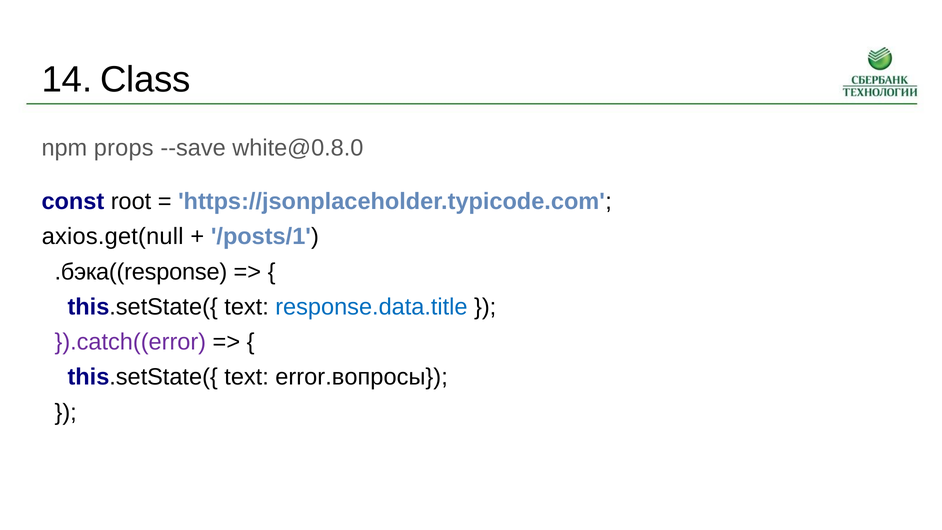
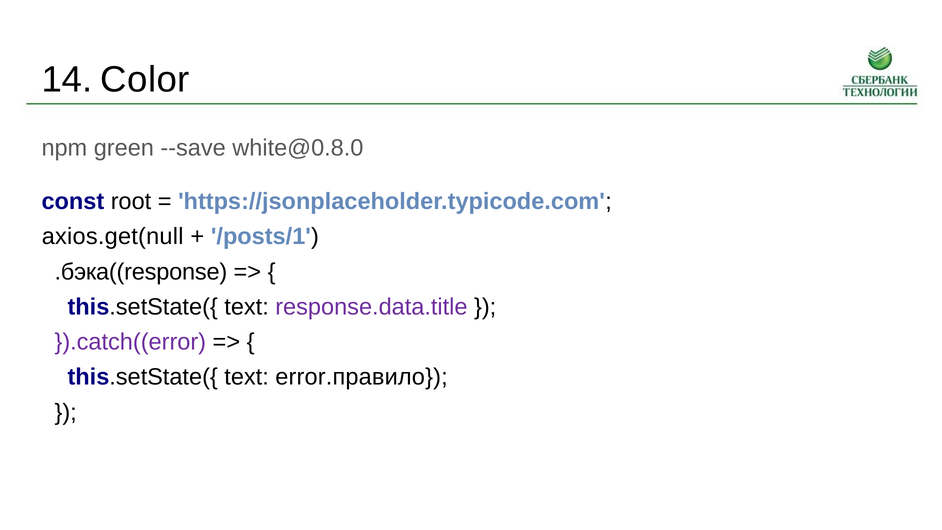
Class: Class -> Color
props: props -> green
response.data.title colour: blue -> purple
error.вопросы: error.вопросы -> error.правило
